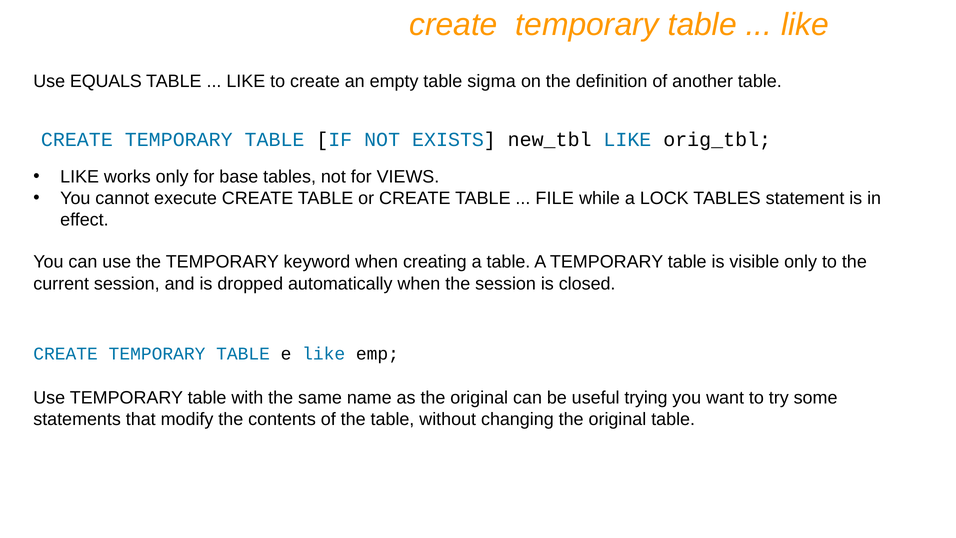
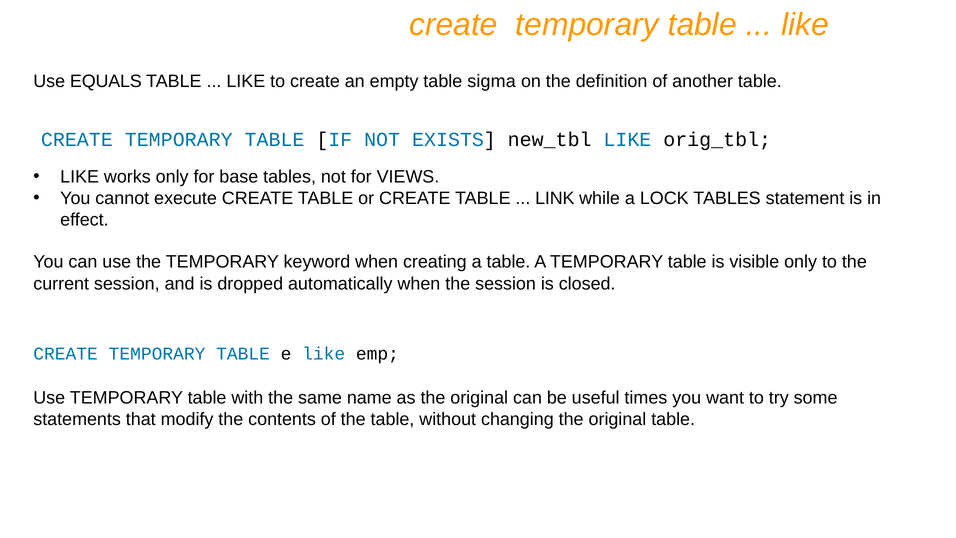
FILE: FILE -> LINK
trying: trying -> times
